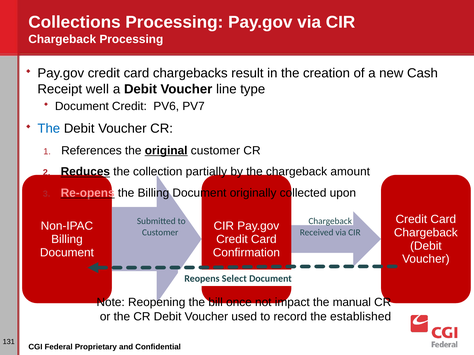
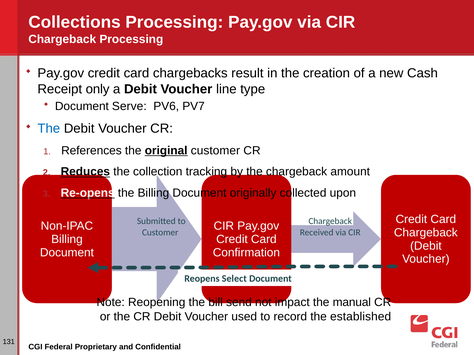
well: well -> only
Document Credit: Credit -> Serve
partially: partially -> tracking
Re-opens colour: pink -> white
once: once -> send
